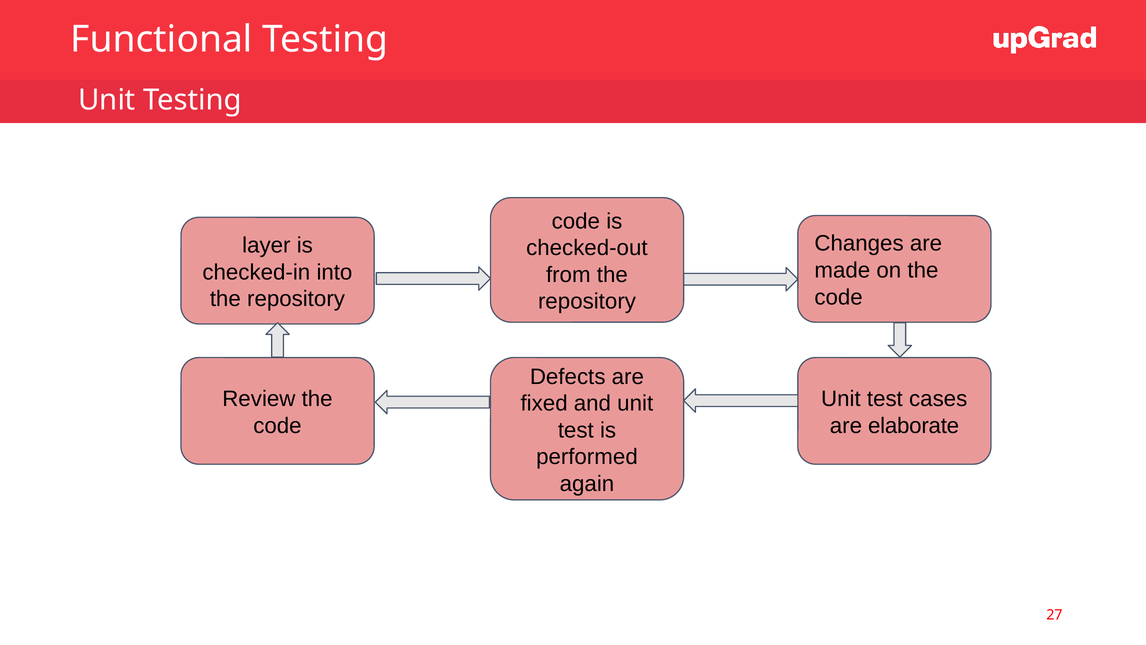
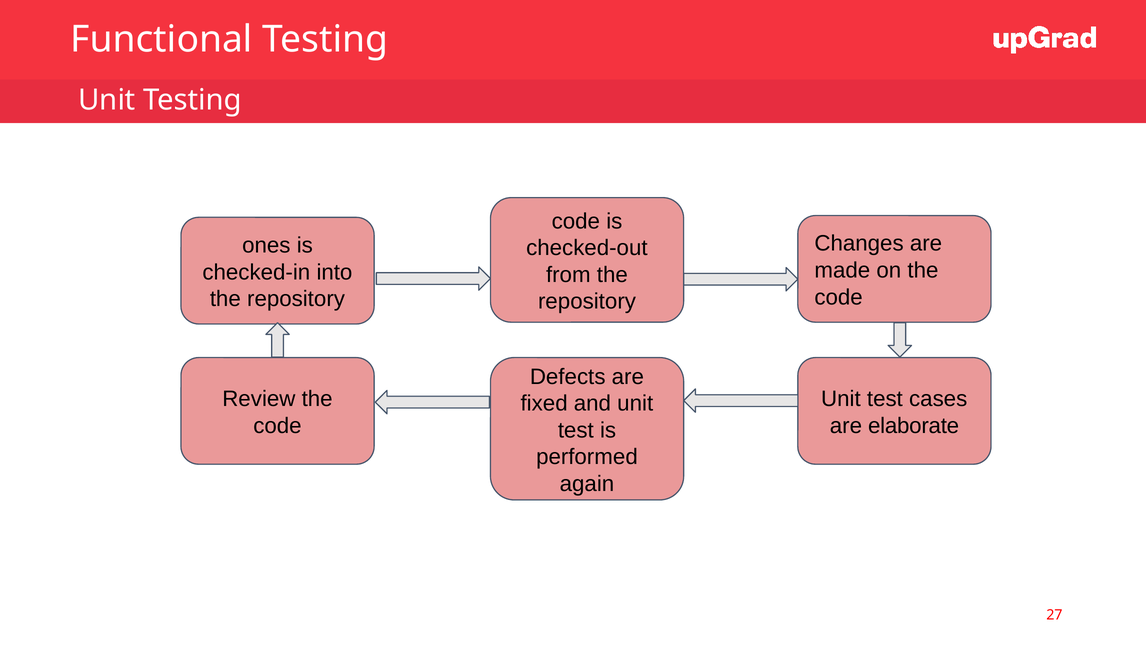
layer: layer -> ones
